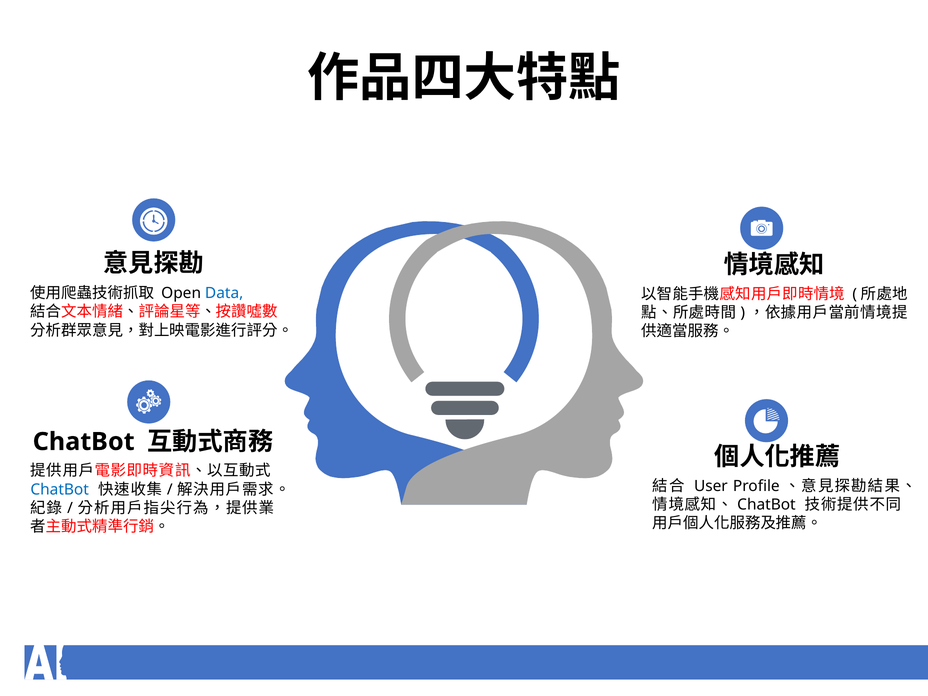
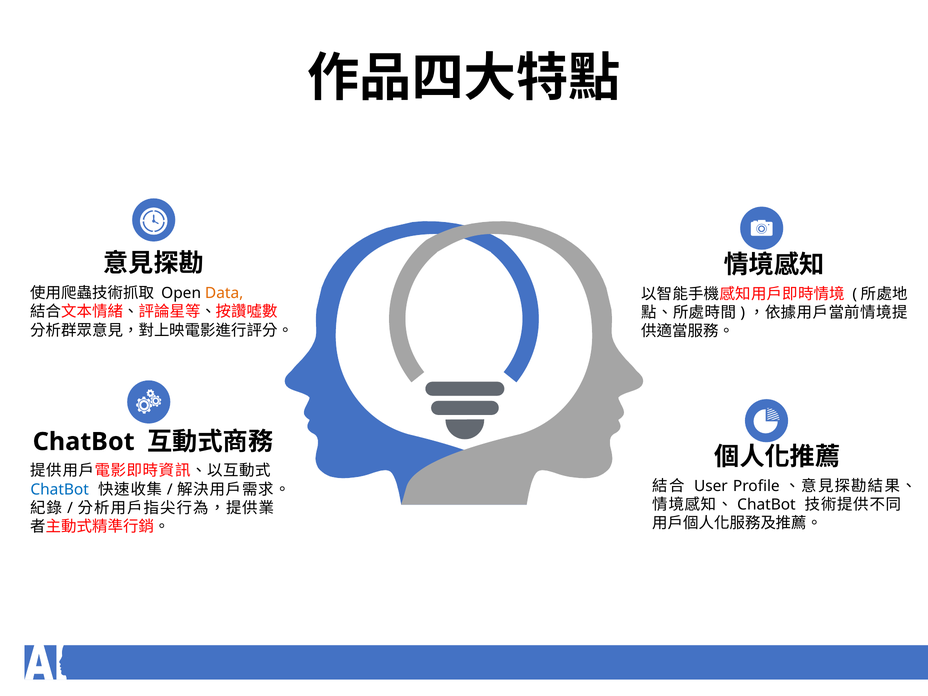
Data colour: blue -> orange
